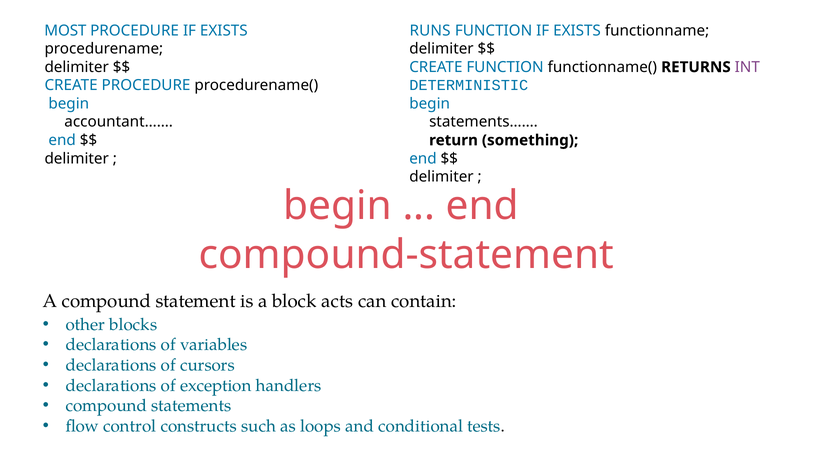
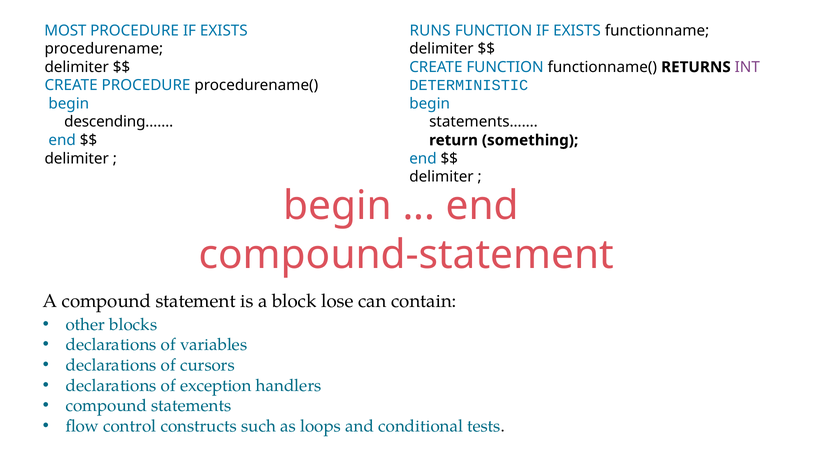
accountant……: accountant…… -> descending……
acts: acts -> lose
